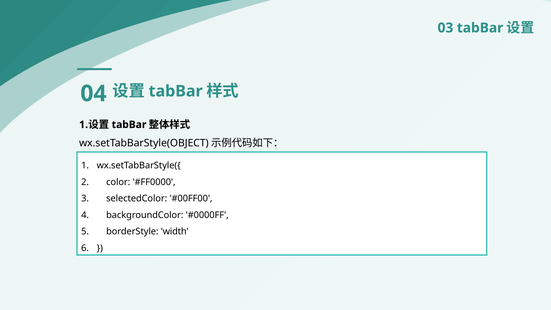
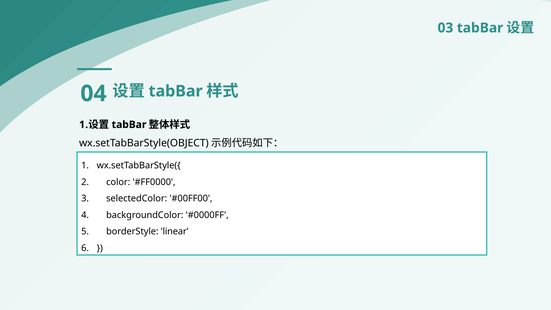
width: width -> linear
